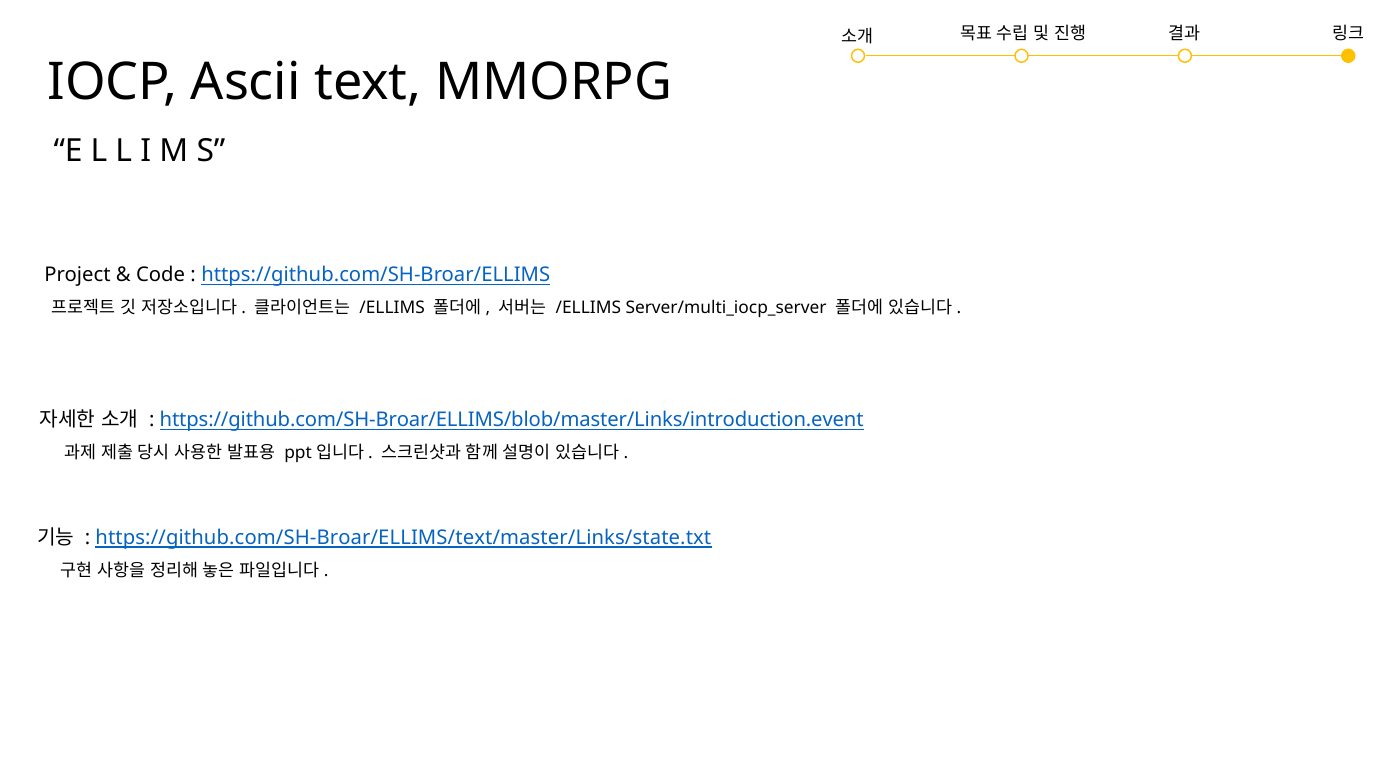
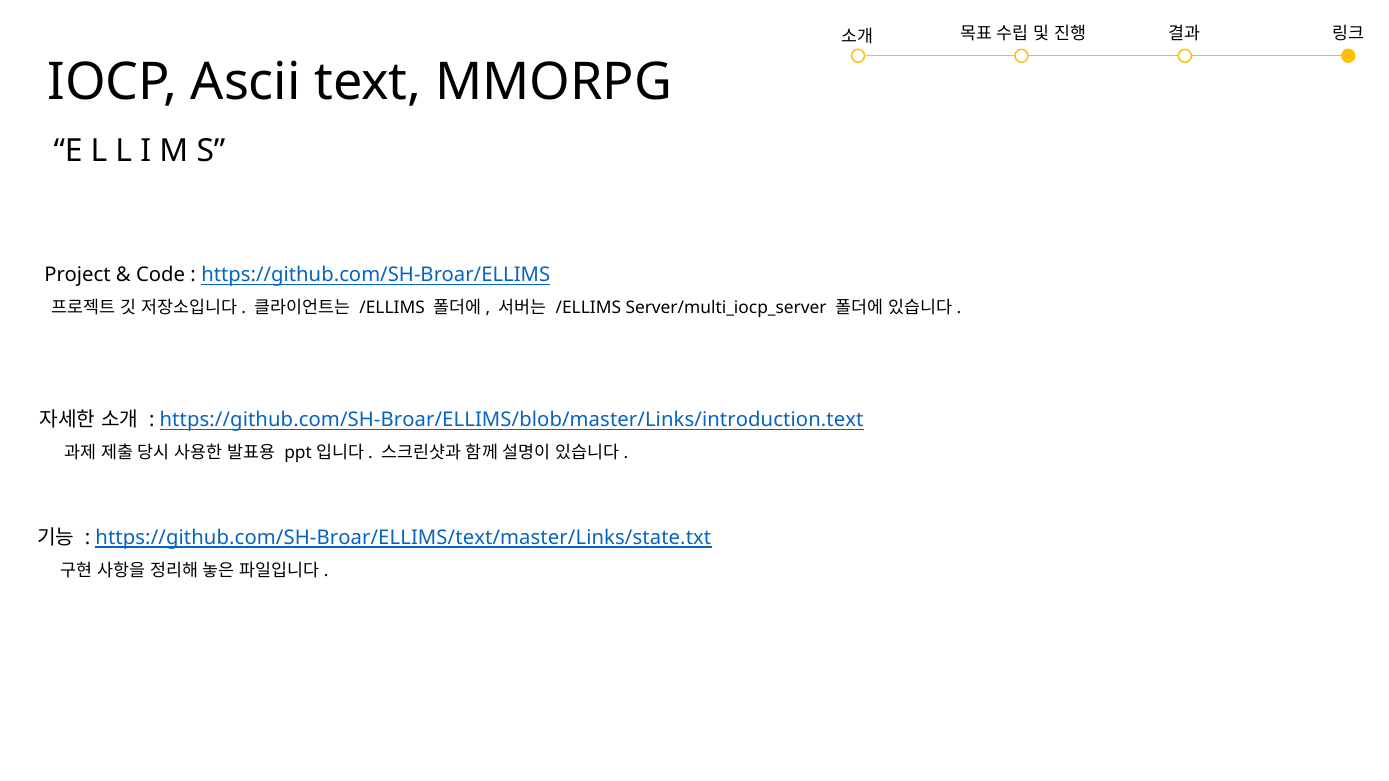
https://github.com/SH-Broar/ELLIMS/blob/master/Links/introduction.event: https://github.com/SH-Broar/ELLIMS/blob/master/Links/introduction.event -> https://github.com/SH-Broar/ELLIMS/blob/master/Links/introduction.text
